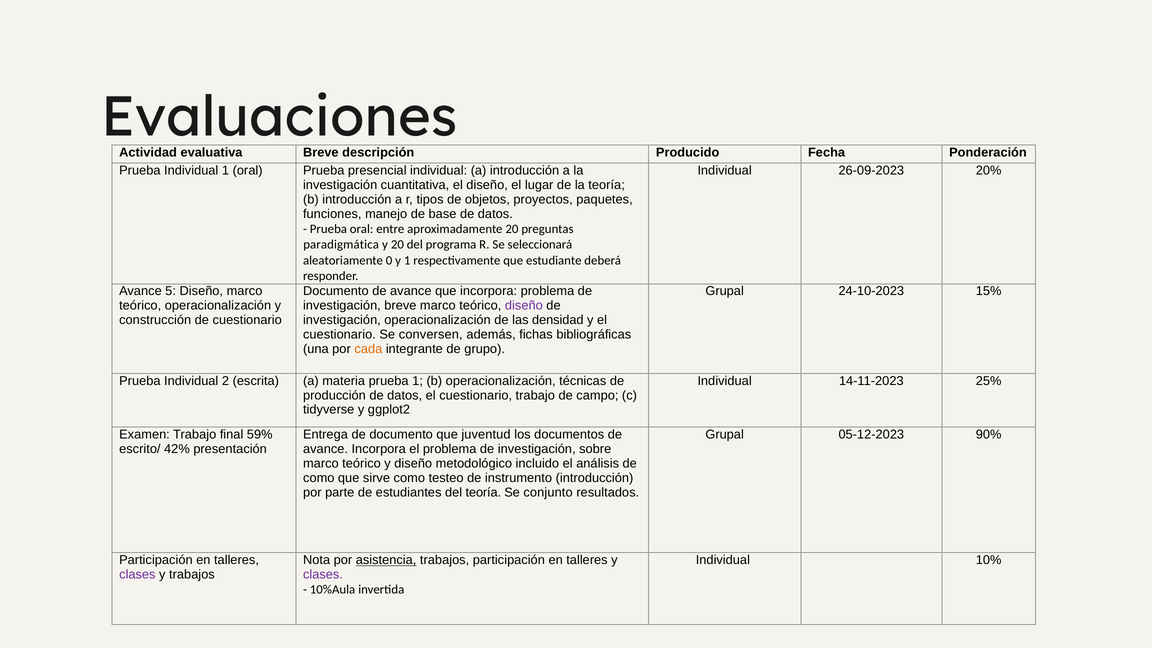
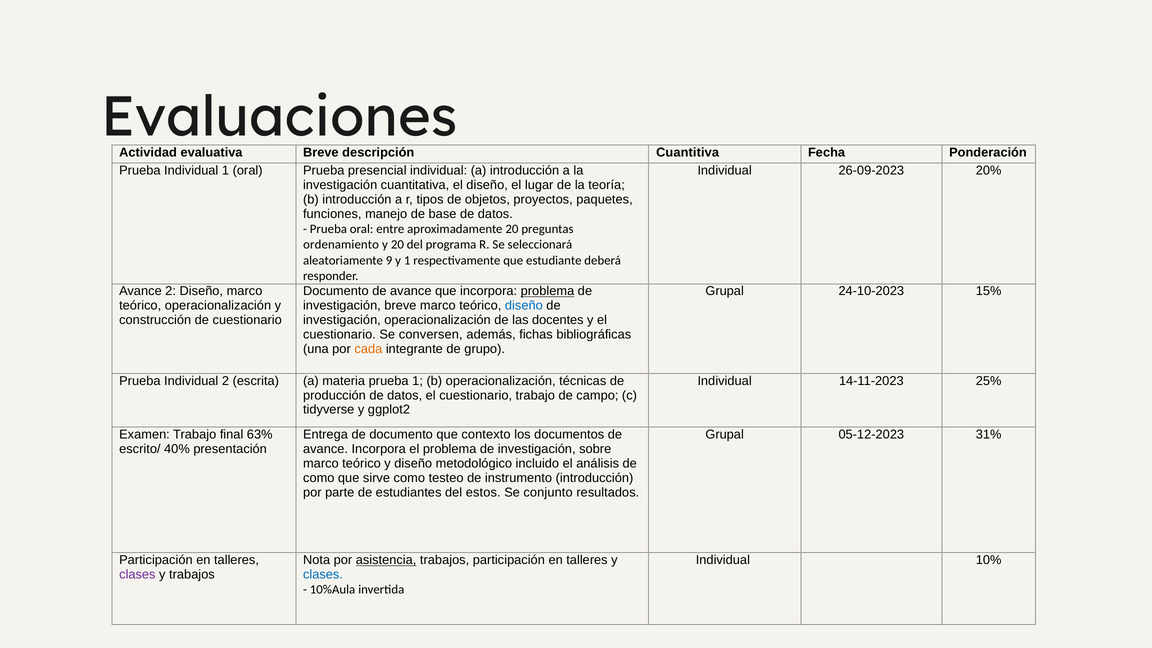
Producido: Producido -> Cuantitiva
paradigmática: paradigmática -> ordenamiento
0: 0 -> 9
Avance 5: 5 -> 2
problema at (547, 291) underline: none -> present
diseño at (524, 306) colour: purple -> blue
densidad: densidad -> docentes
59%: 59% -> 63%
juventud: juventud -> contexto
90%: 90% -> 31%
42%: 42% -> 40%
del teoría: teoría -> estos
clases at (323, 575) colour: purple -> blue
